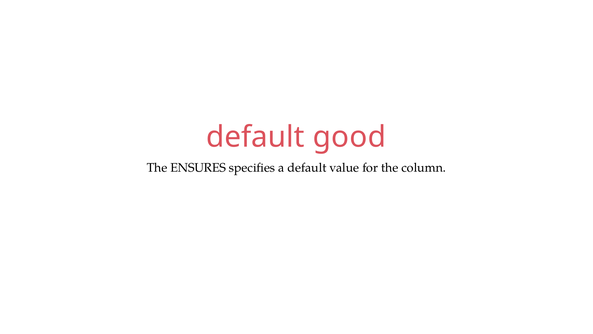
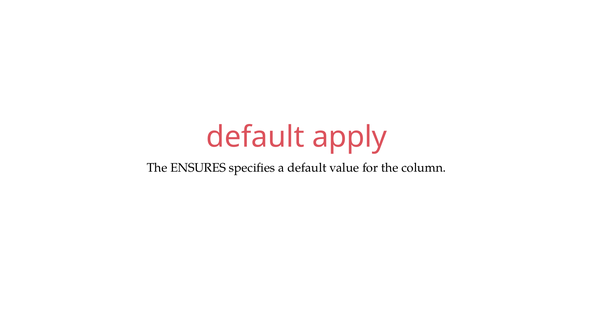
good: good -> apply
